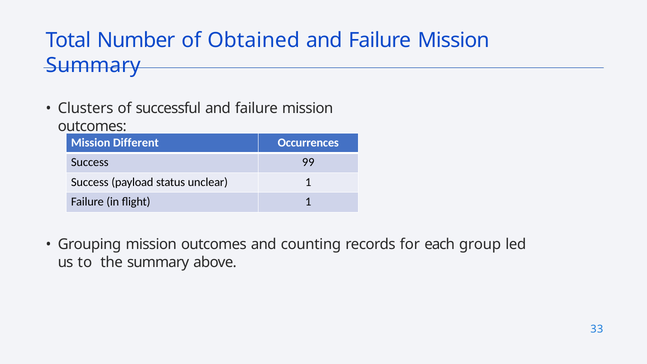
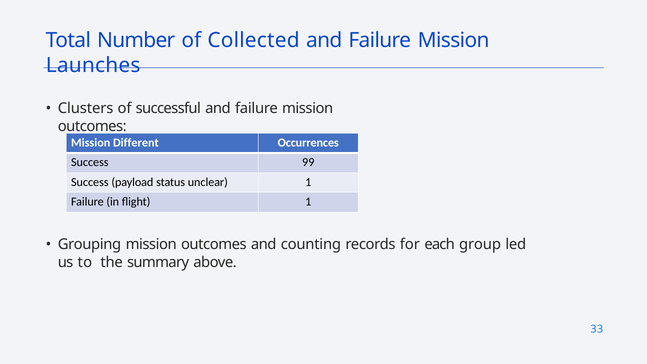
Obtained: Obtained -> Collected
Summary at (93, 65): Summary -> Launches
